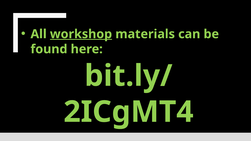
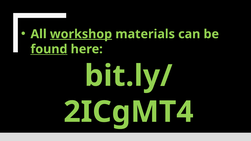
found underline: none -> present
